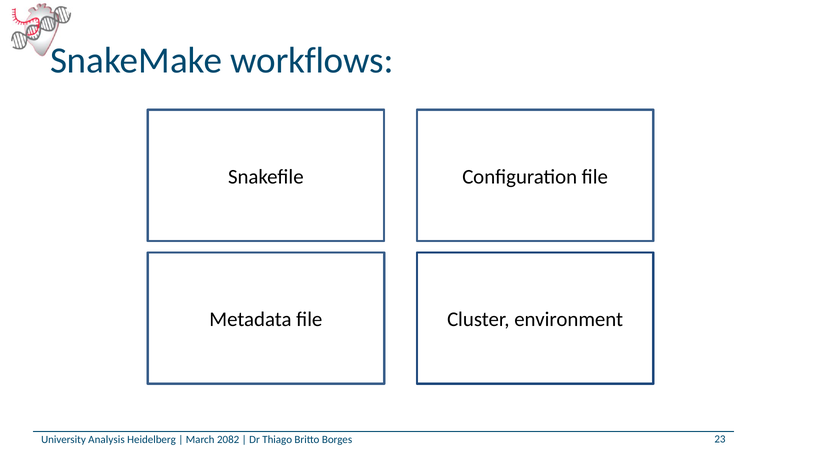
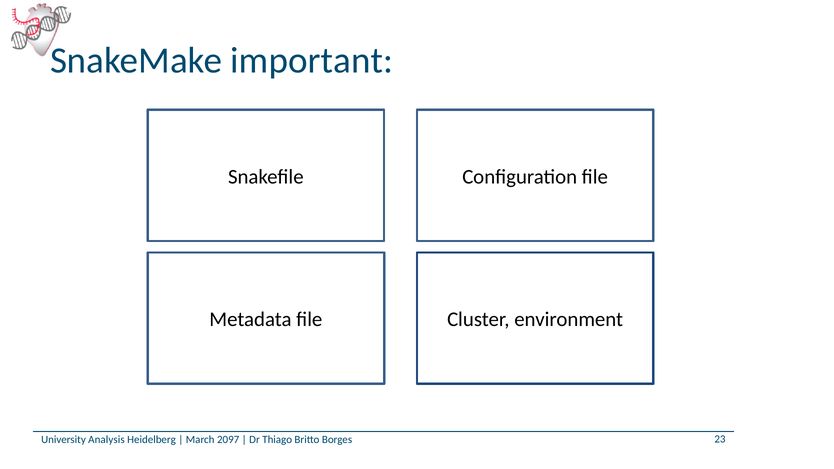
workflows: workflows -> important
2082: 2082 -> 2097
